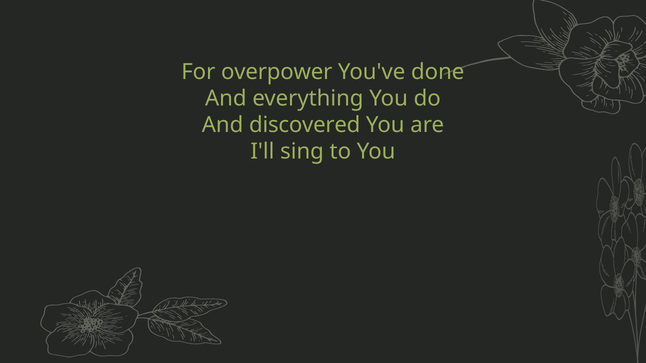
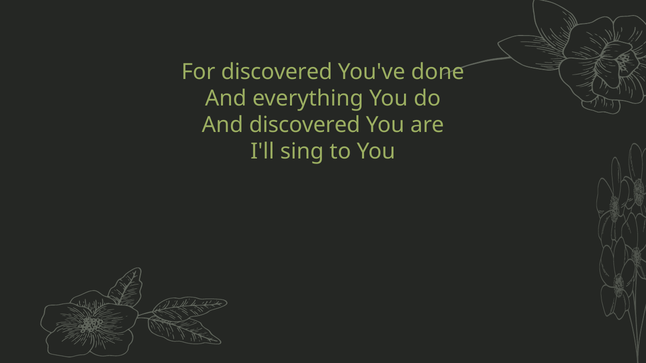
For overpower: overpower -> discovered
